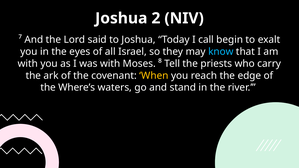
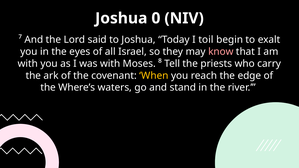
2: 2 -> 0
call: call -> toil
know colour: light blue -> pink
